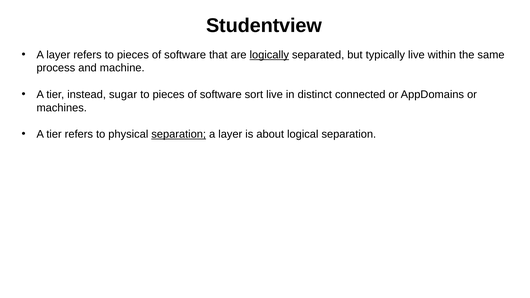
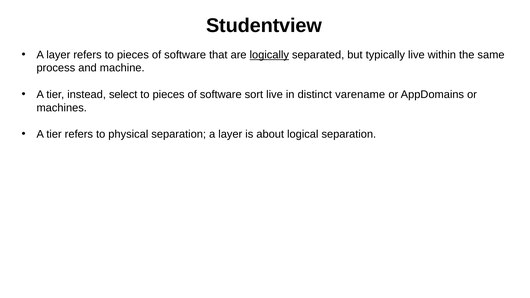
sugar: sugar -> select
connected: connected -> varename
separation at (179, 134) underline: present -> none
